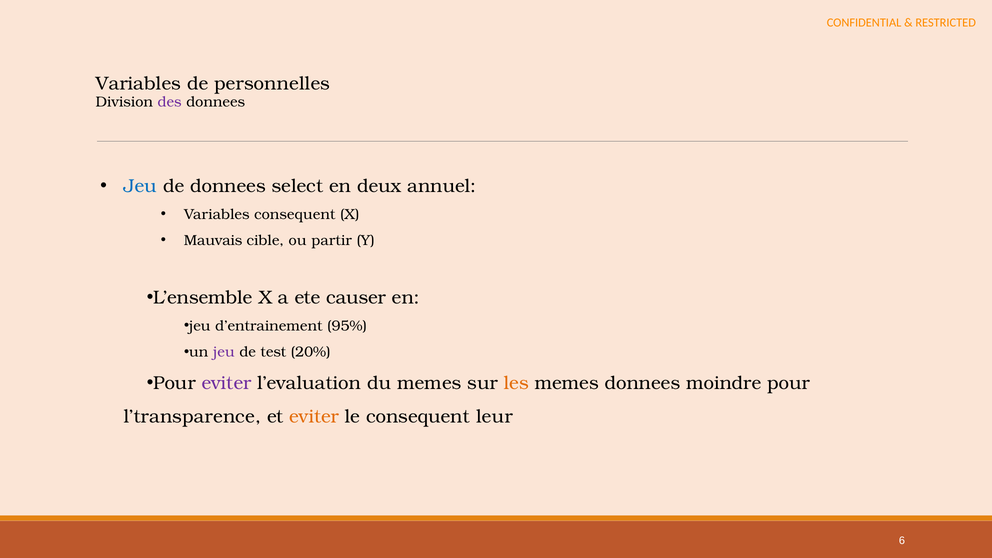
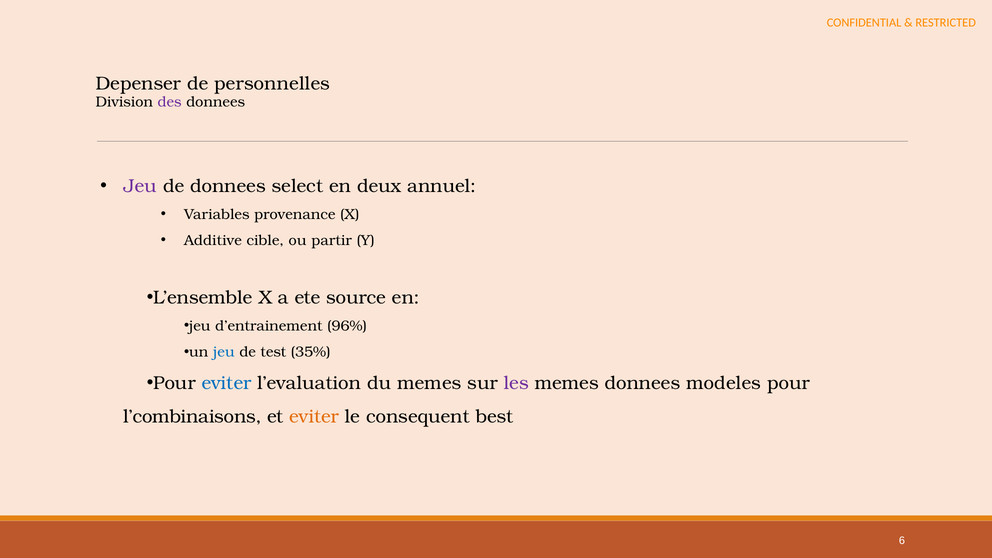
Variables at (138, 84): Variables -> Depenser
Jeu at (140, 186) colour: blue -> purple
Variables consequent: consequent -> provenance
Mauvais: Mauvais -> Additive
causer: causer -> source
95%: 95% -> 96%
jeu at (224, 352) colour: purple -> blue
20%: 20% -> 35%
eviter at (227, 383) colour: purple -> blue
les colour: orange -> purple
moindre: moindre -> modeles
l’transparence: l’transparence -> l’combinaisons
leur: leur -> best
